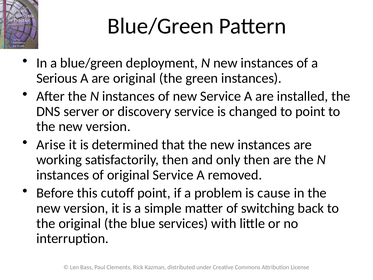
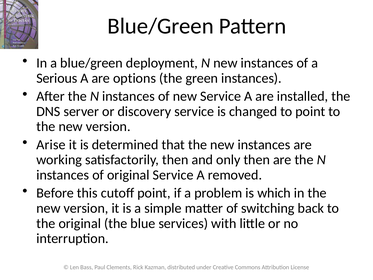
are original: original -> options
cause: cause -> which
